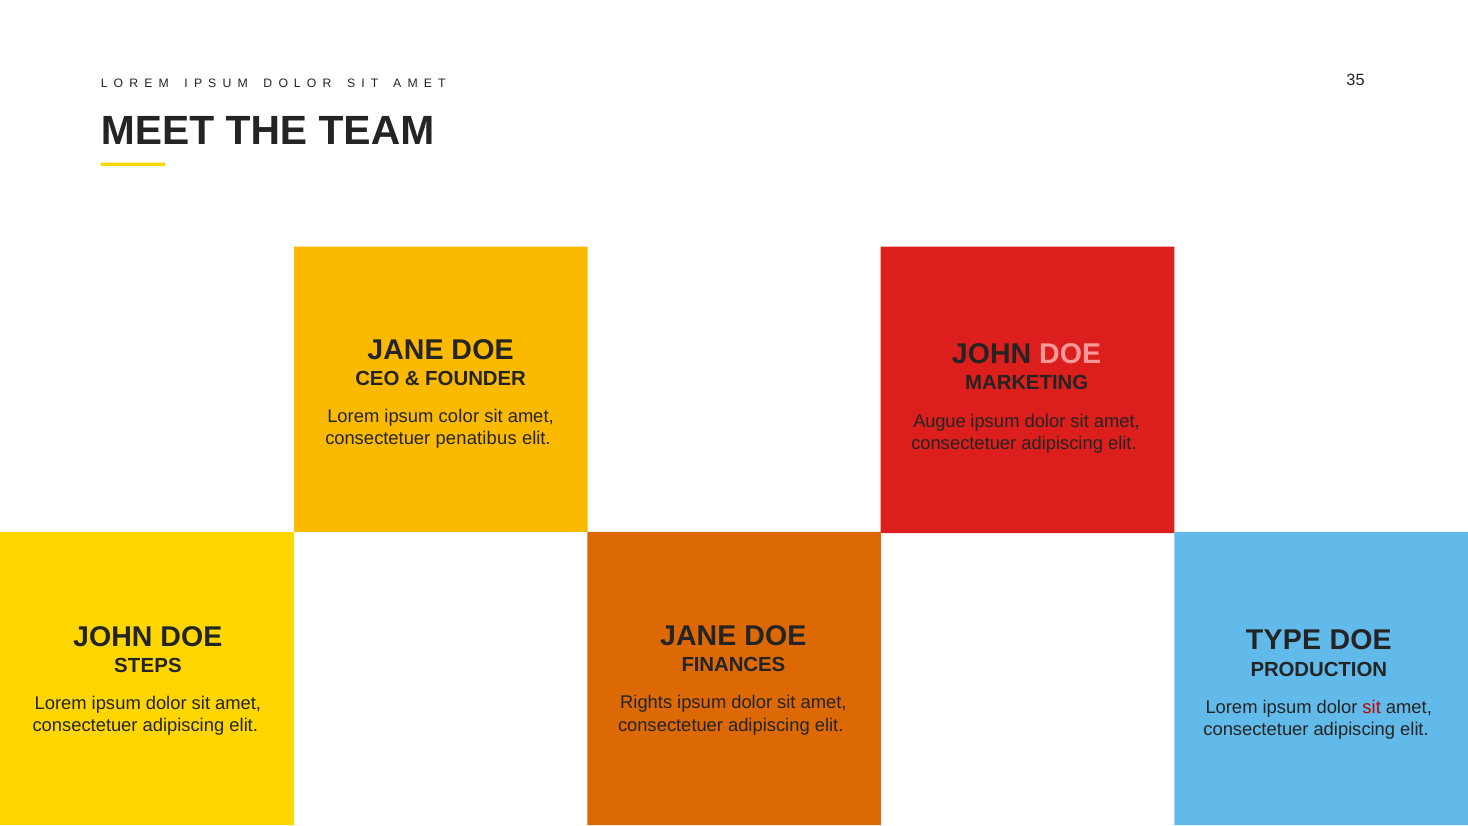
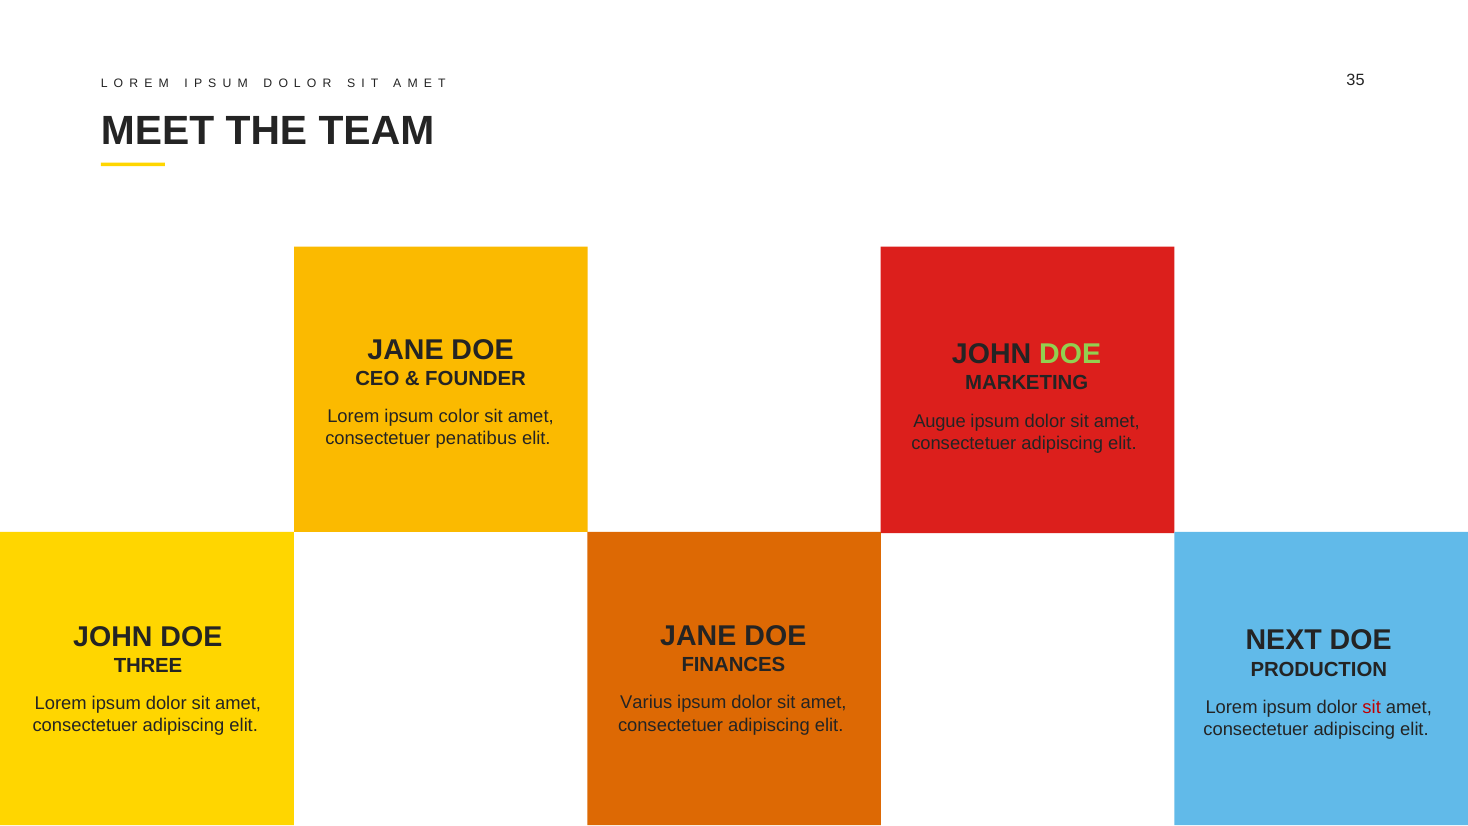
DOE at (1070, 354) colour: pink -> light green
TYPE: TYPE -> NEXT
STEPS: STEPS -> THREE
Rights: Rights -> Varius
